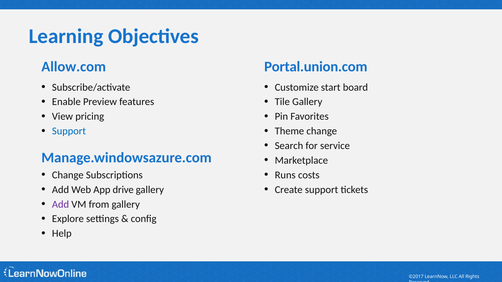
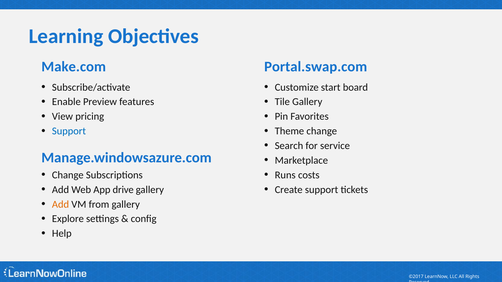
Allow.com: Allow.com -> Make.com
Portal.union.com: Portal.union.com -> Portal.swap.com
Add at (61, 204) colour: purple -> orange
